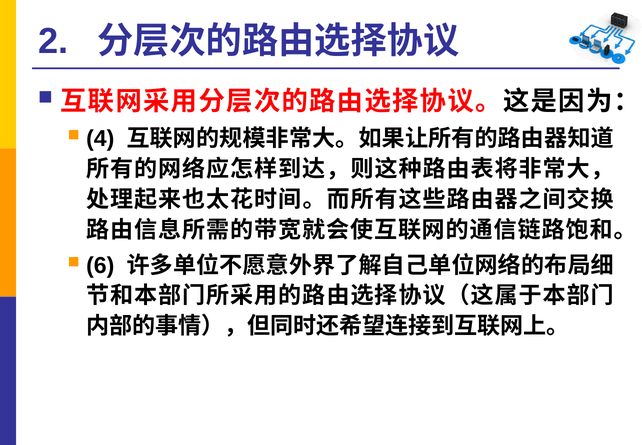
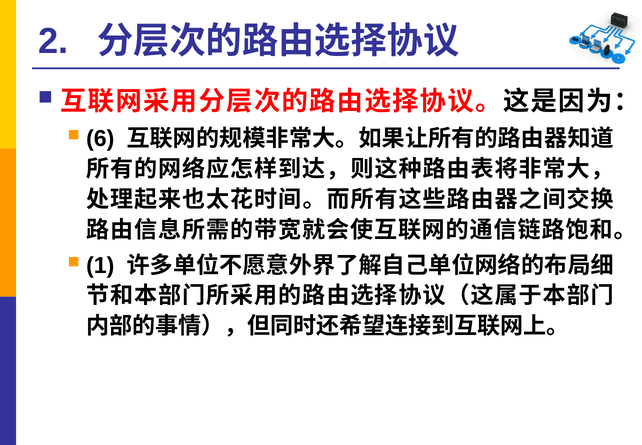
4: 4 -> 6
6: 6 -> 1
